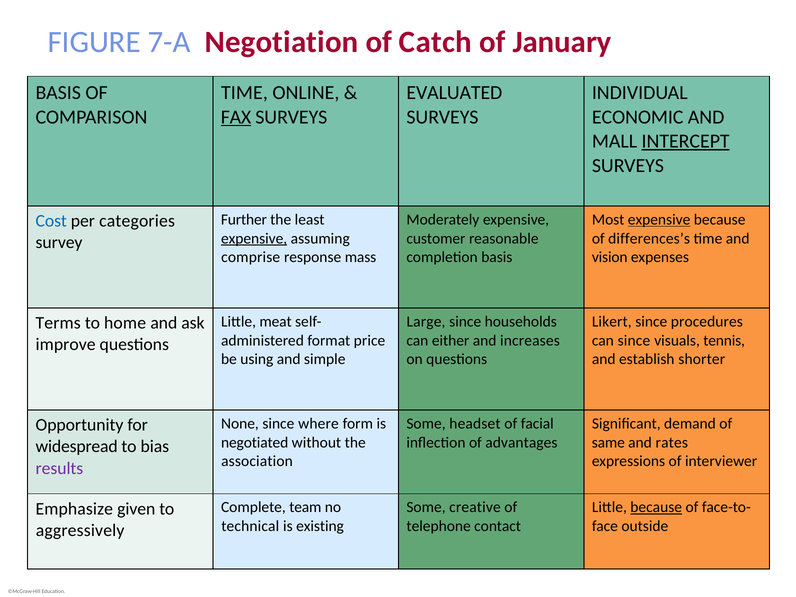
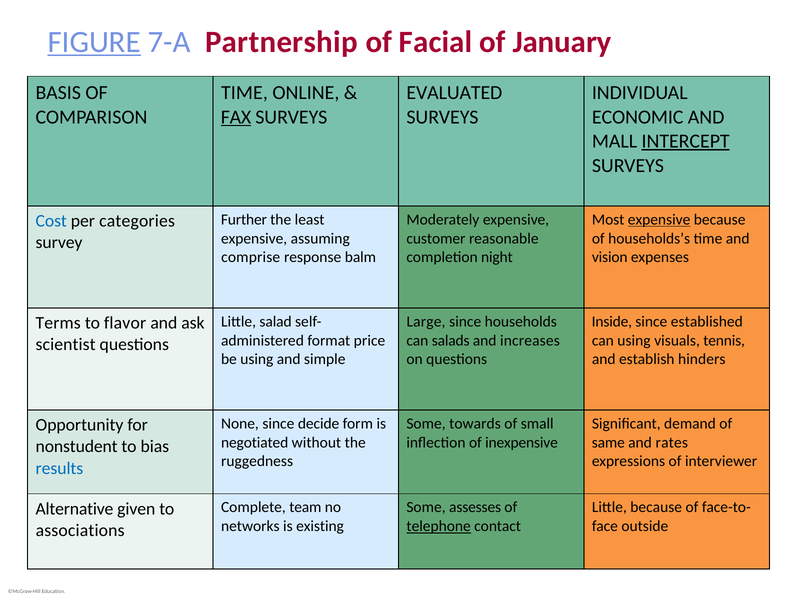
FIGURE underline: none -> present
Negotiation: Negotiation -> Partnership
Catch: Catch -> Facial
expensive at (254, 238) underline: present -> none
differences’s: differences’s -> households’s
mass: mass -> balm
completion basis: basis -> night
meat: meat -> salad
Likert: Likert -> Inside
procedures: procedures -> established
home: home -> flavor
either: either -> salads
can since: since -> using
improve: improve -> scientist
shorter: shorter -> hinders
where: where -> decide
headset: headset -> towards
facial: facial -> small
advantages: advantages -> inexpensive
widespread: widespread -> nonstudent
association: association -> ruggedness
results colour: purple -> blue
creative: creative -> assesses
because at (656, 507) underline: present -> none
Emphasize: Emphasize -> Alternative
technical: technical -> networks
telephone underline: none -> present
aggressively: aggressively -> associations
